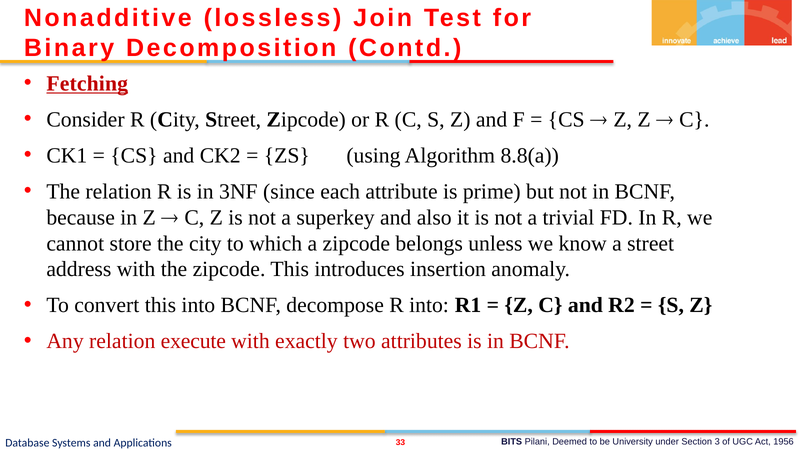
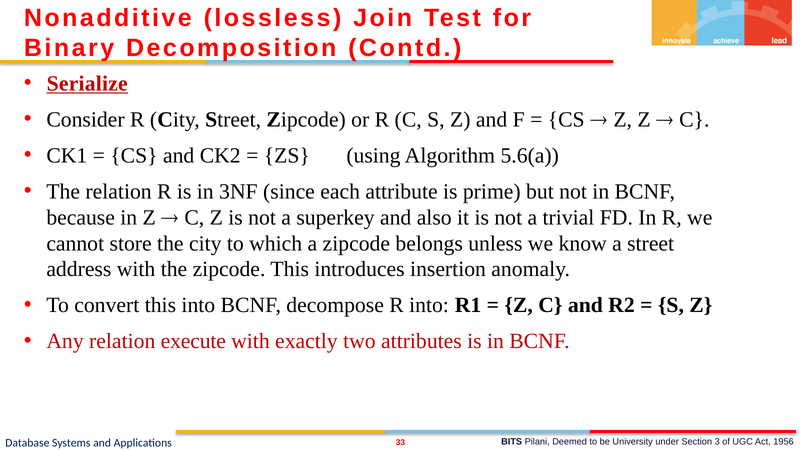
Fetching: Fetching -> Serialize
8.8(a: 8.8(a -> 5.6(a
